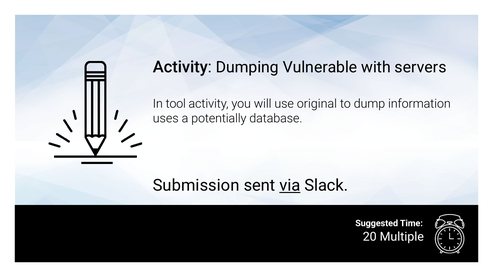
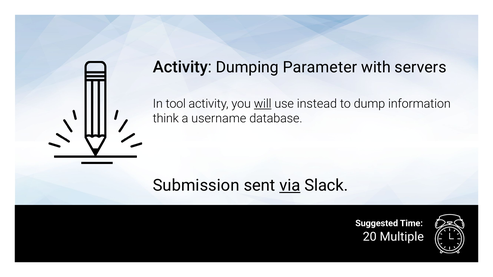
Vulnerable: Vulnerable -> Parameter
will underline: none -> present
original: original -> instead
uses: uses -> think
potentially: potentially -> username
